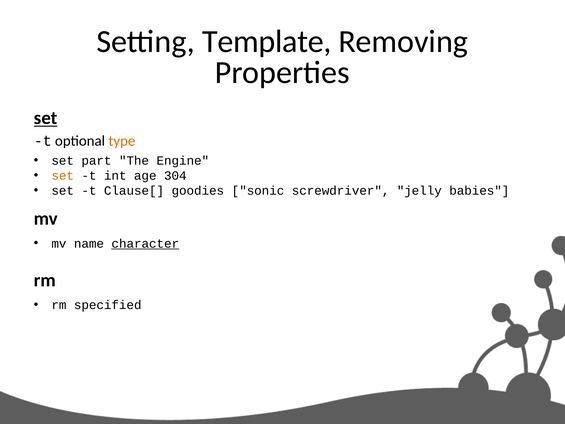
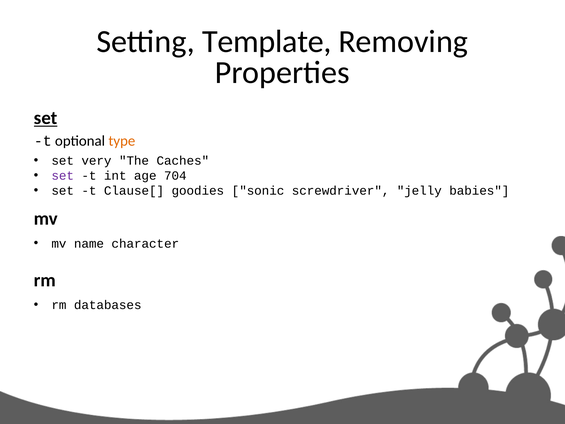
part: part -> very
Engine: Engine -> Caches
set at (63, 176) colour: orange -> purple
304: 304 -> 704
character underline: present -> none
specified: specified -> databases
